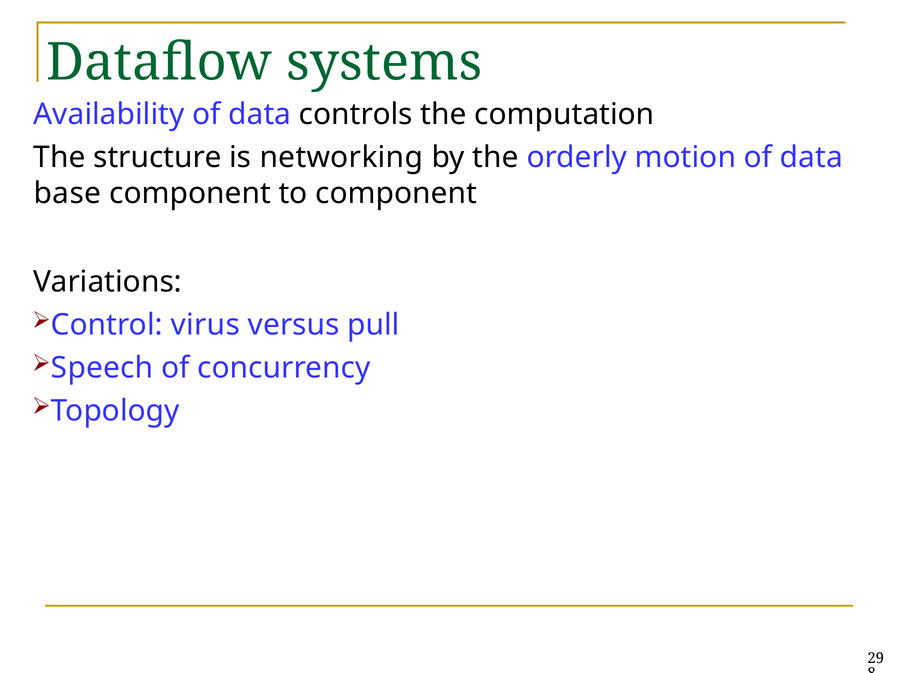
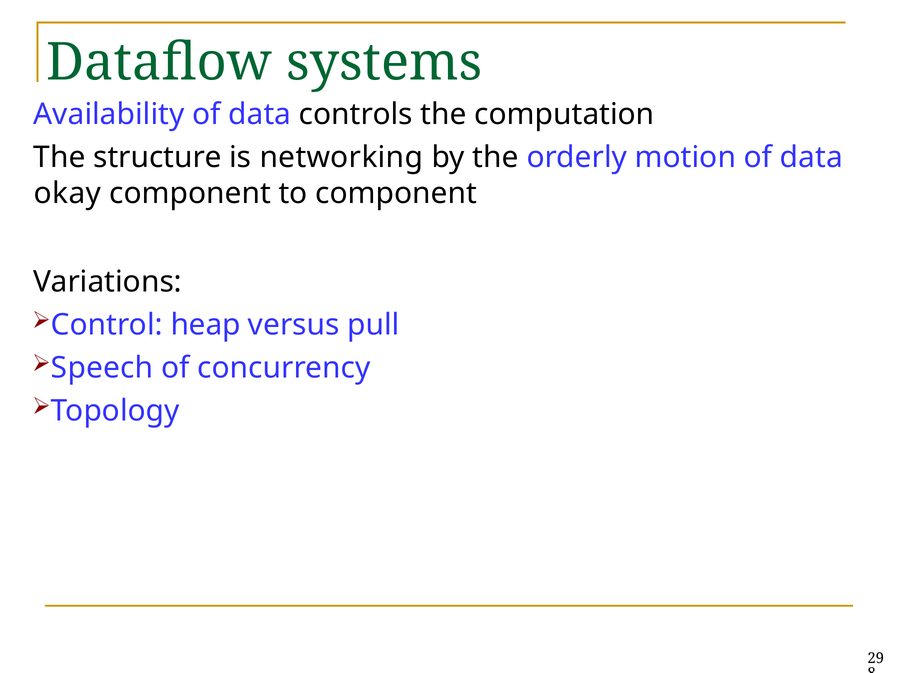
base: base -> okay
virus: virus -> heap
